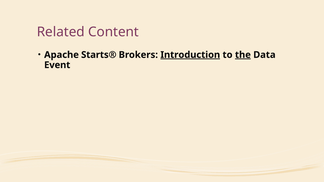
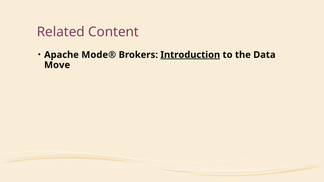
Starts®: Starts® -> Mode®
the underline: present -> none
Event: Event -> Move
